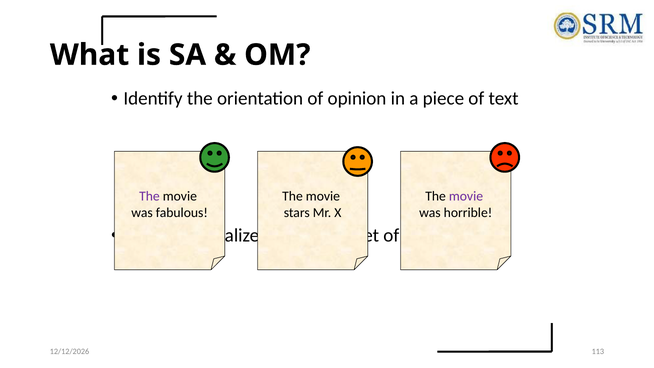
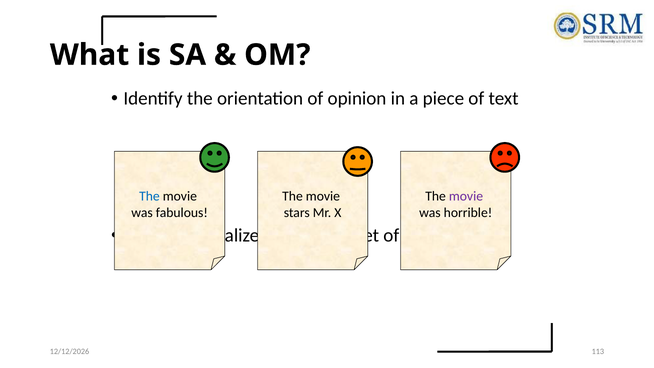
The at (149, 196) colour: purple -> blue
